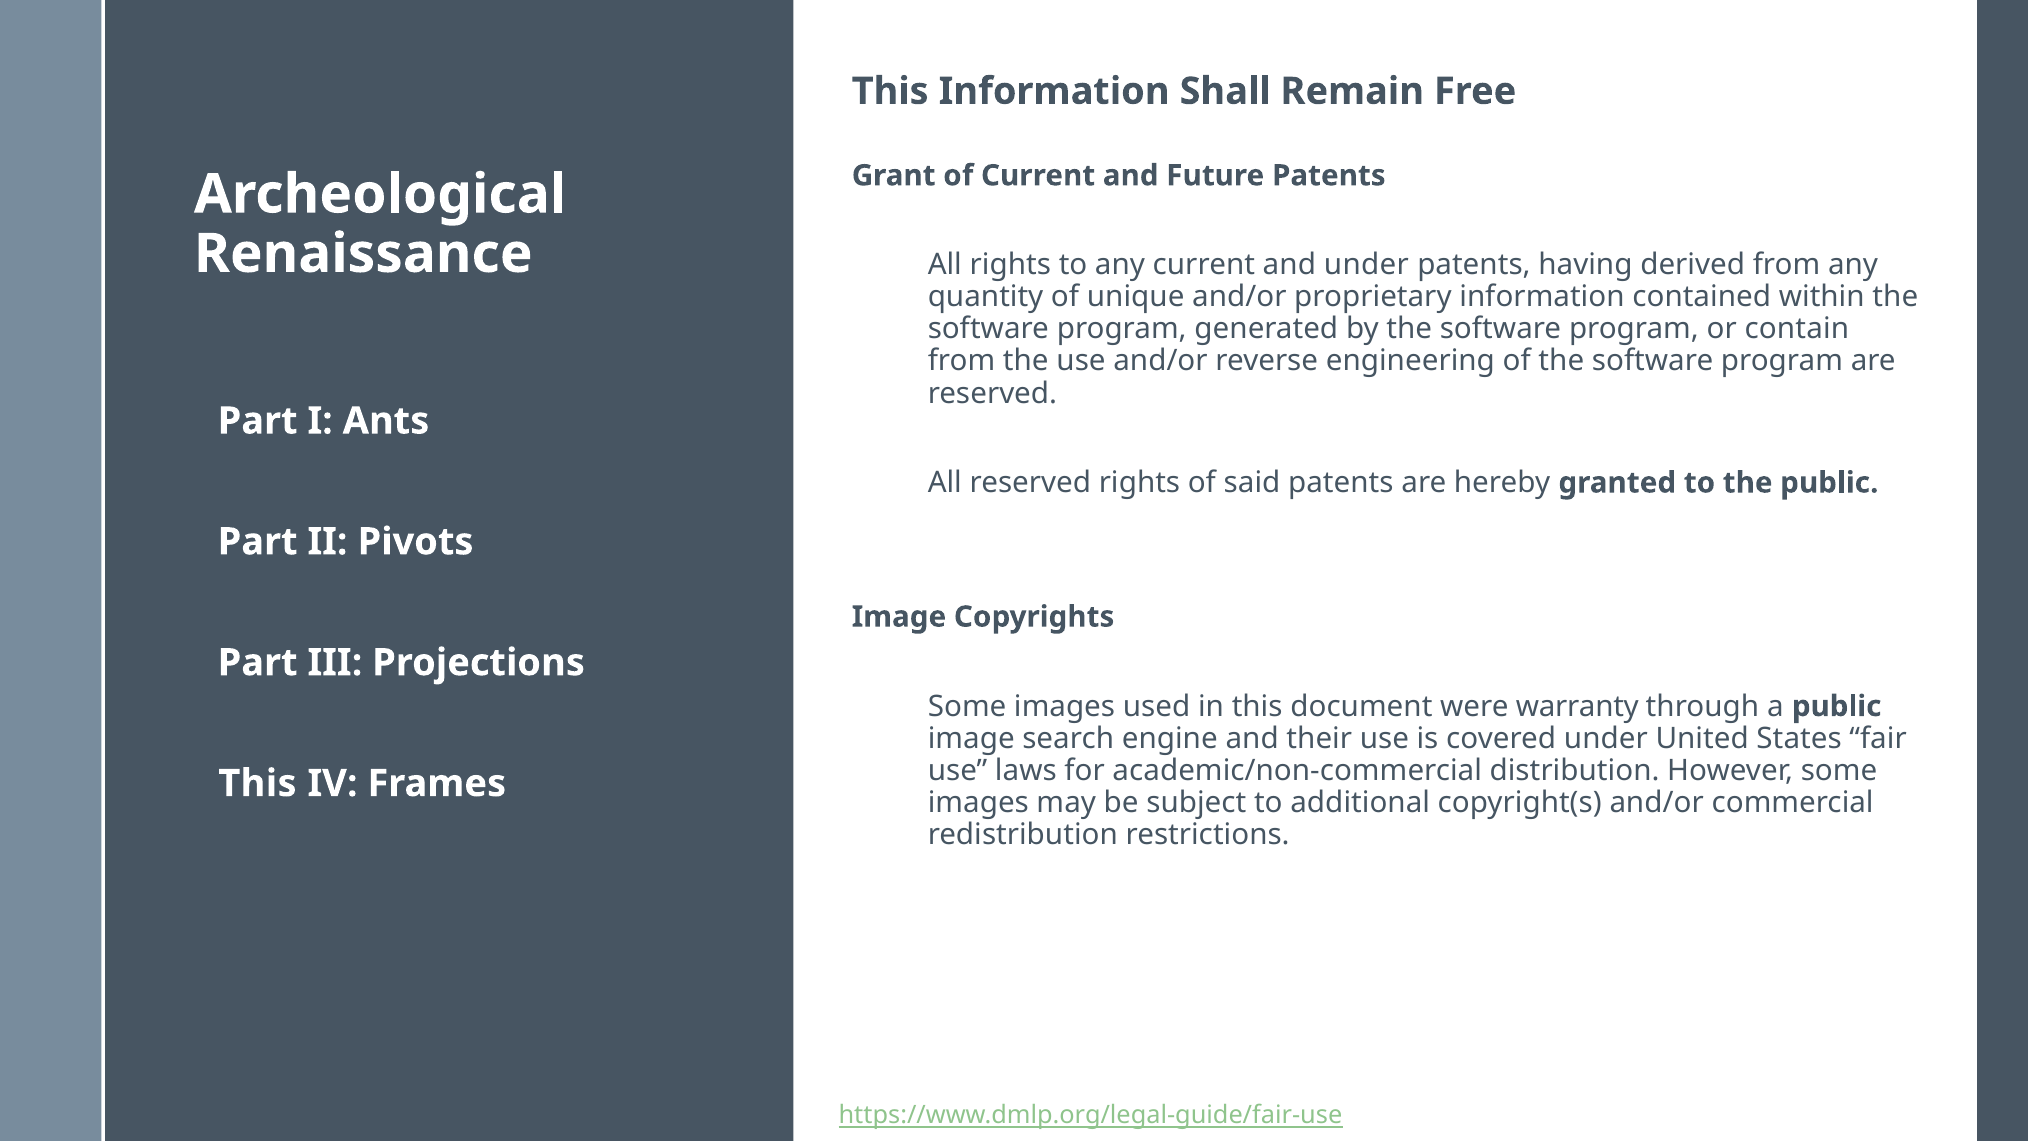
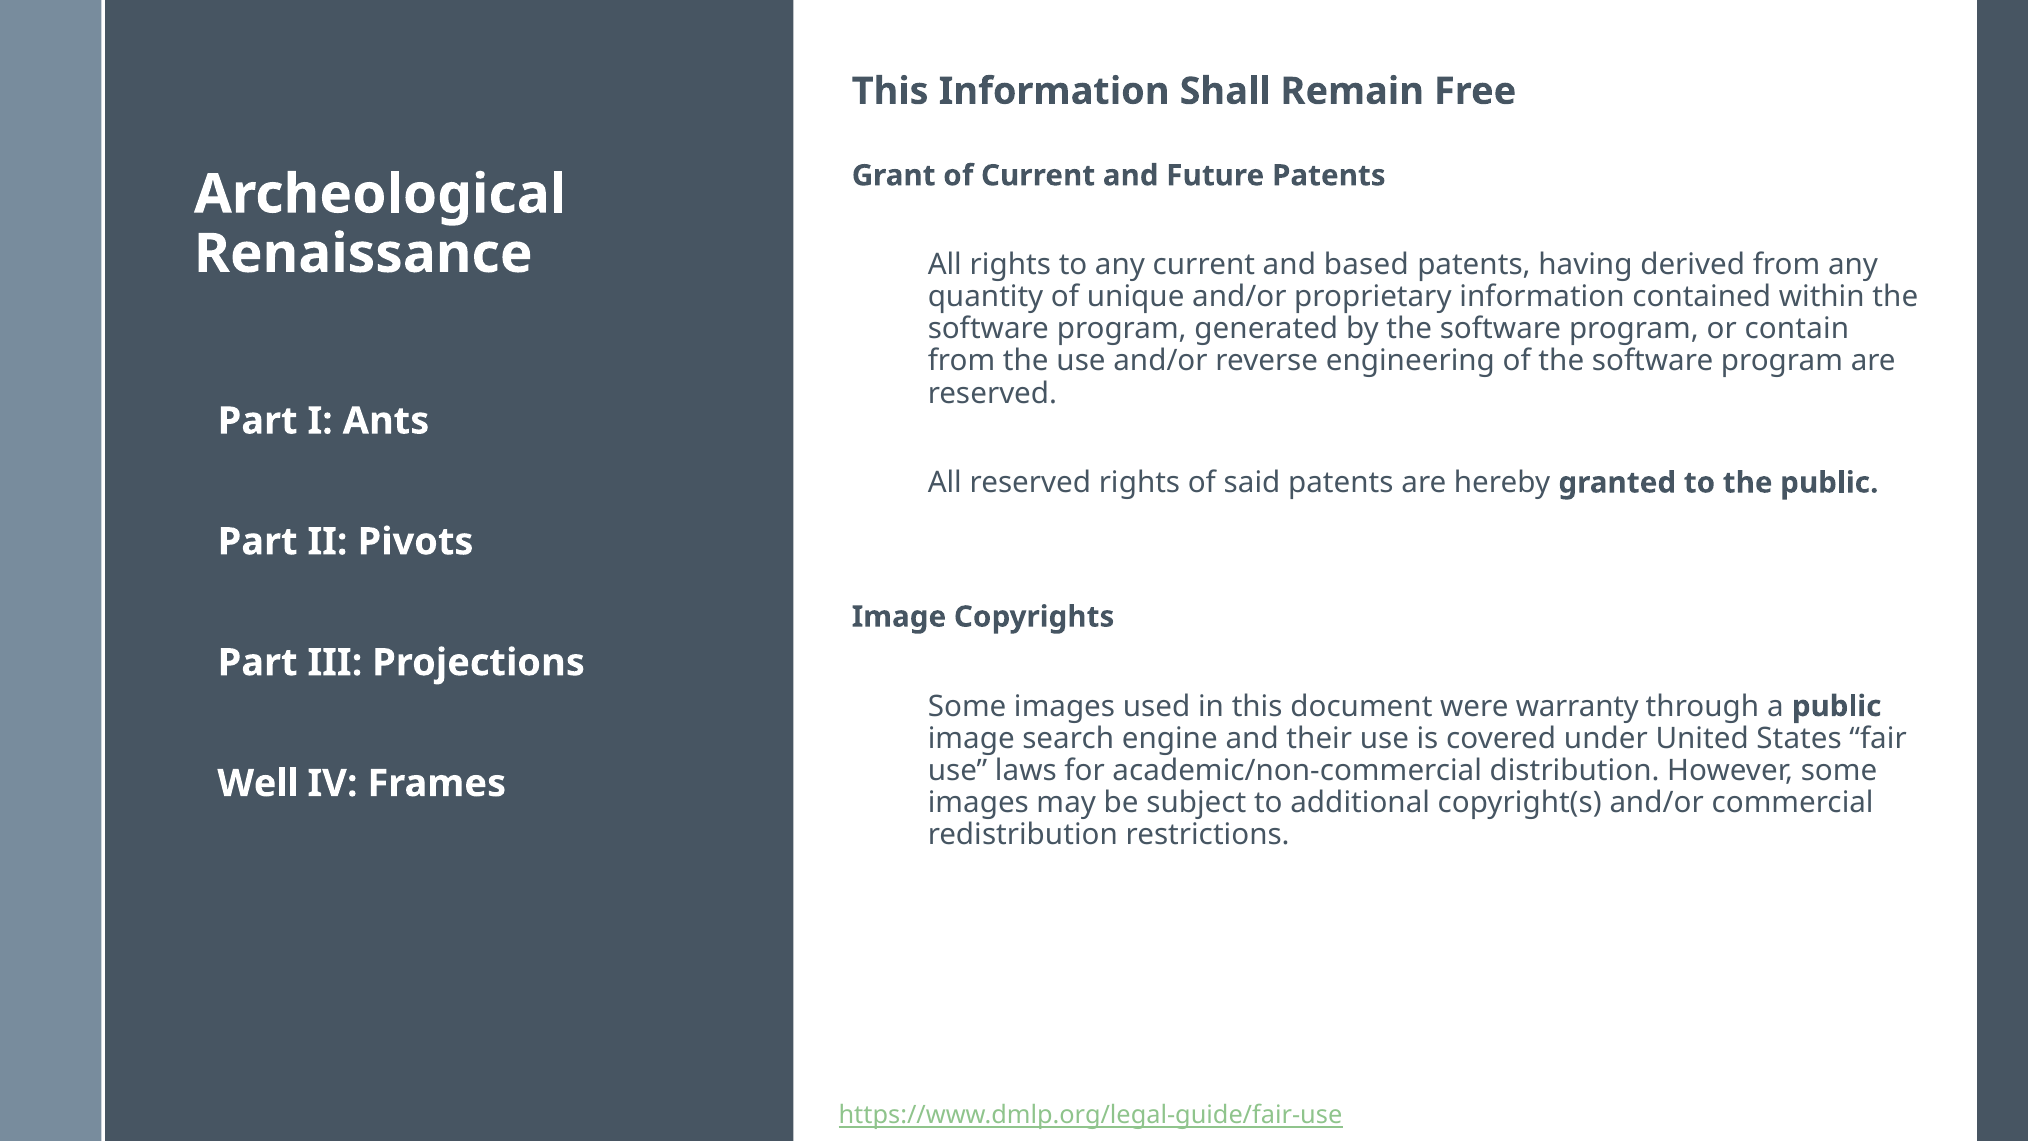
and under: under -> based
This at (257, 784): This -> Well
